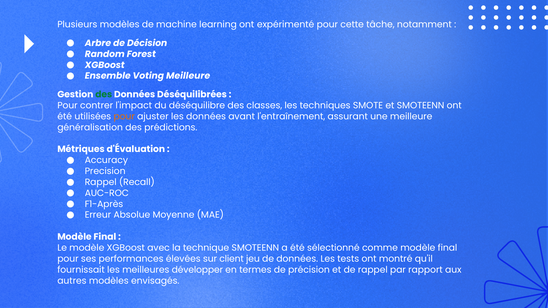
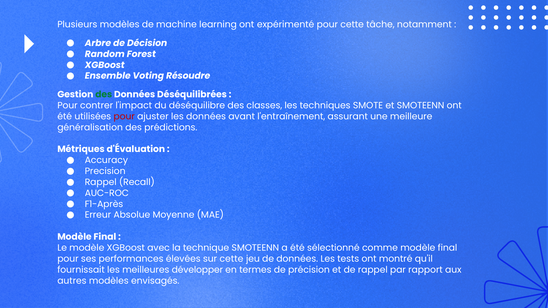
Voting Meilleure: Meilleure -> Résoudre
pour at (124, 117) colour: orange -> red
sur client: client -> cette
